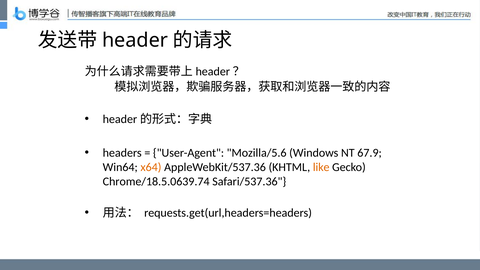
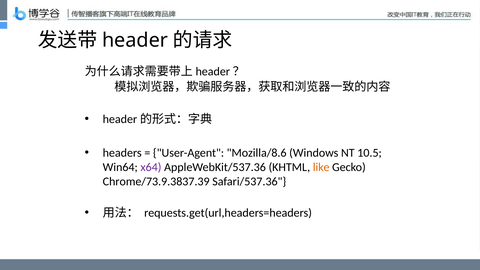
Mozilla/5.6: Mozilla/5.6 -> Mozilla/8.6
67.9: 67.9 -> 10.5
x64 colour: orange -> purple
Chrome/18.5.0639.74: Chrome/18.5.0639.74 -> Chrome/73.9.3837.39
